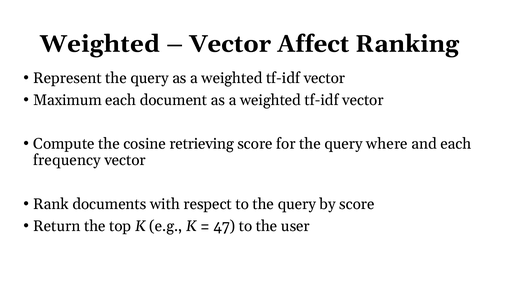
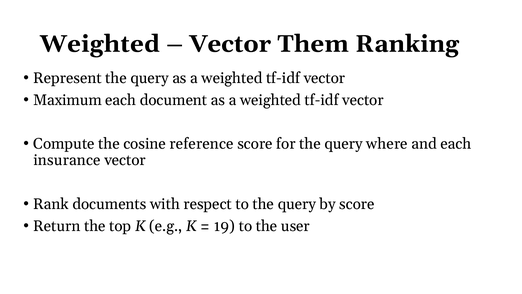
Affect: Affect -> Them
retrieving: retrieving -> reference
frequency: frequency -> insurance
47: 47 -> 19
